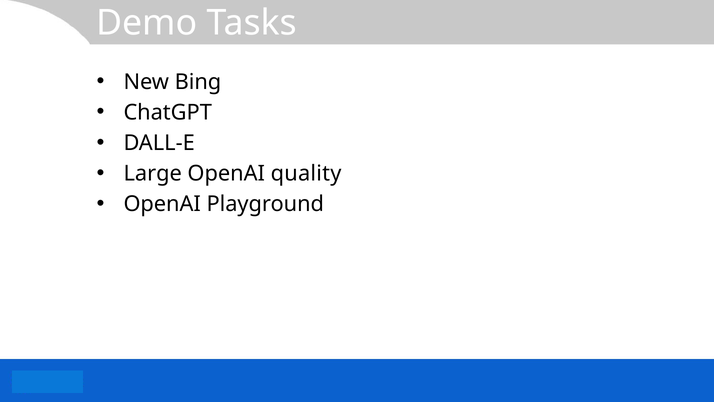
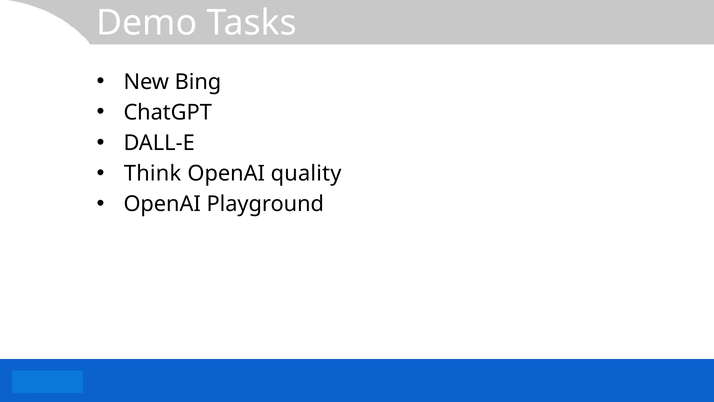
Large: Large -> Think
